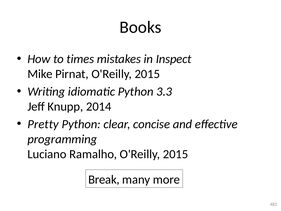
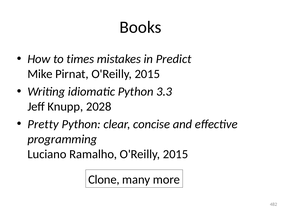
Inspect: Inspect -> Predict
2014: 2014 -> 2028
Break: Break -> Clone
